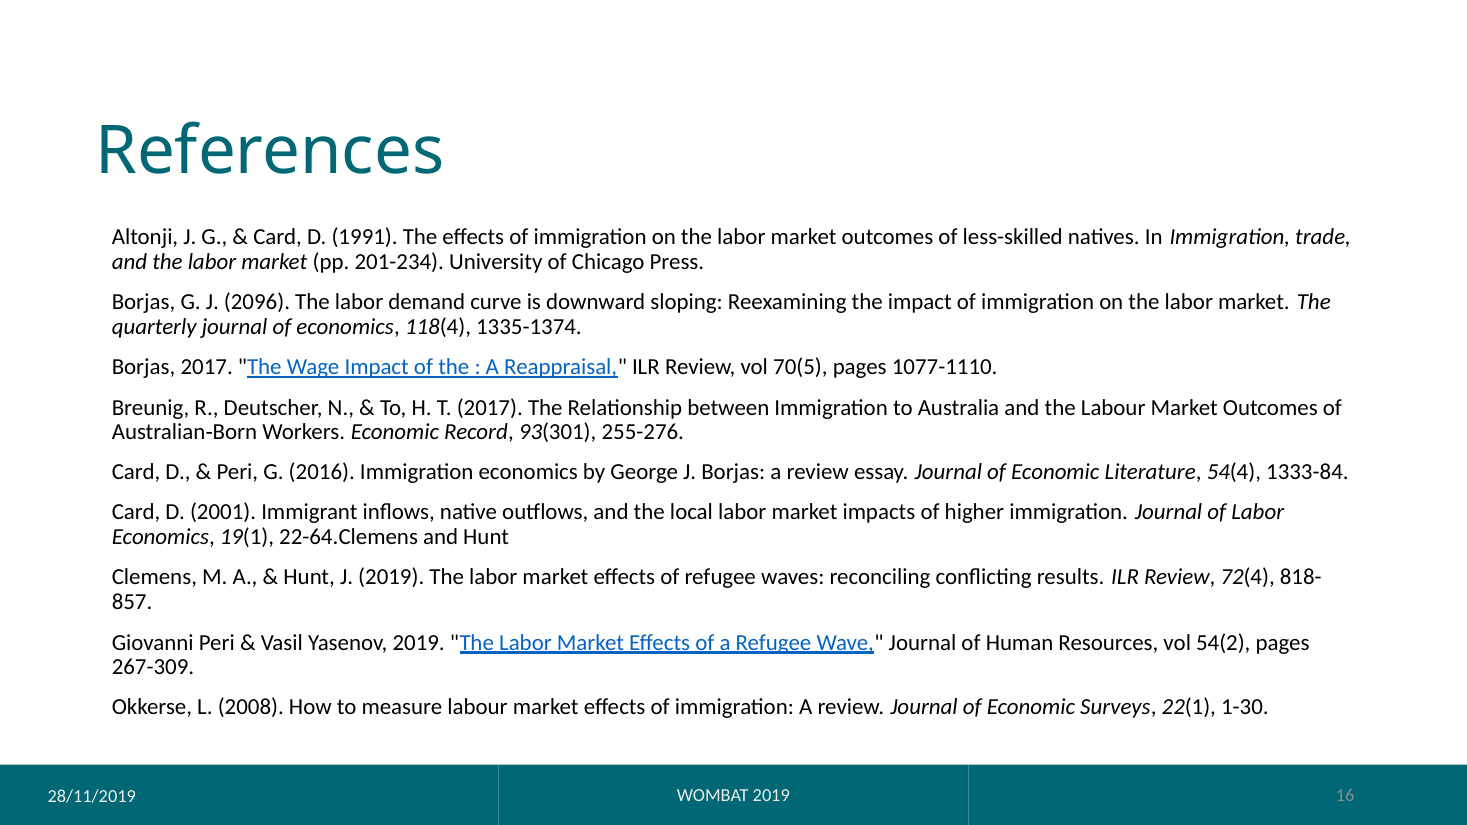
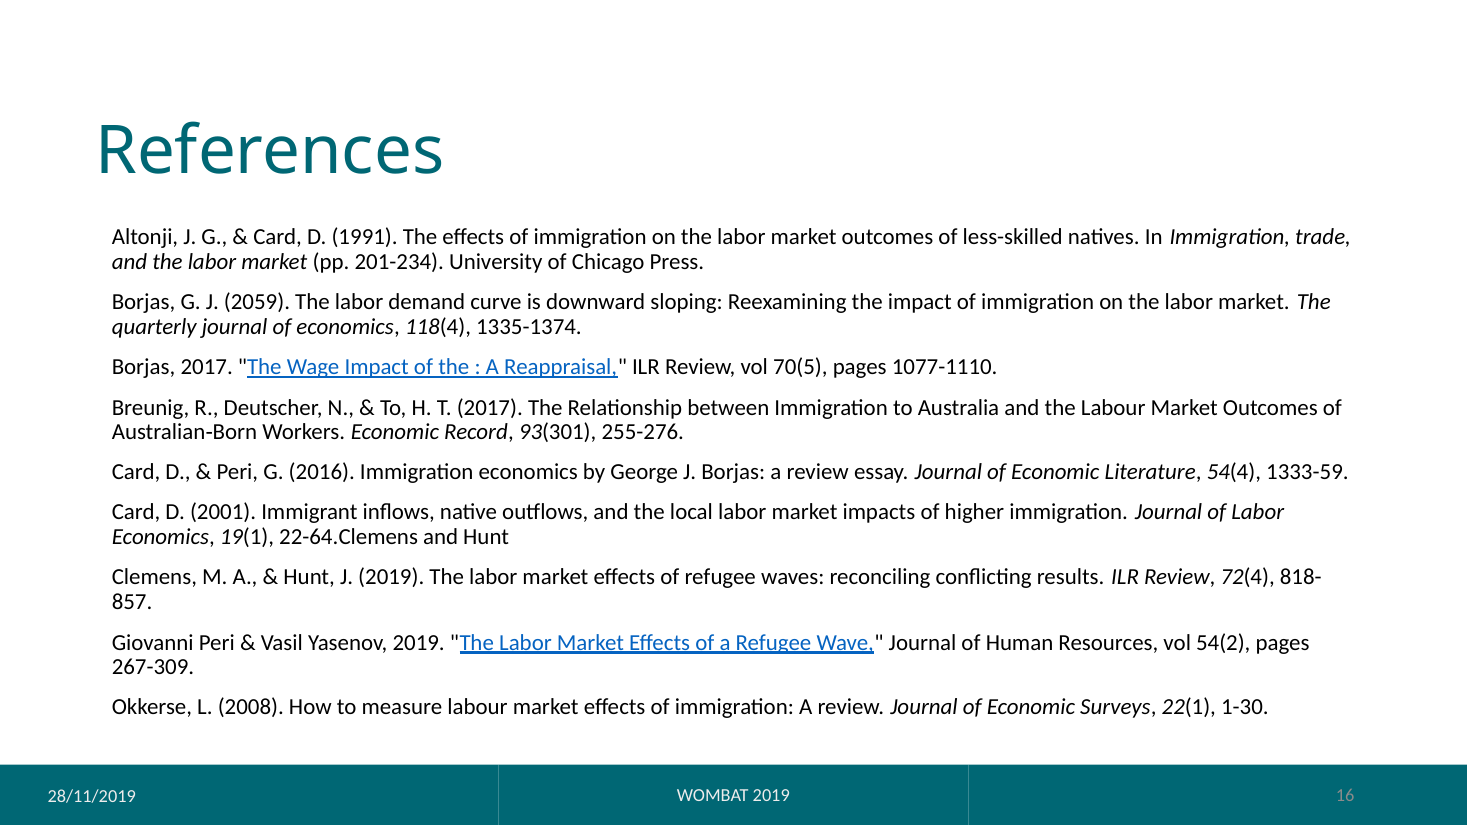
2096: 2096 -> 2059
1333-84: 1333-84 -> 1333-59
